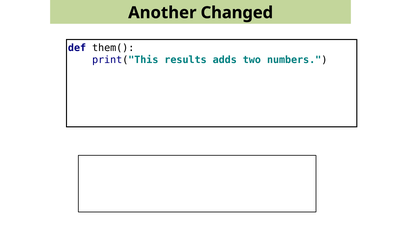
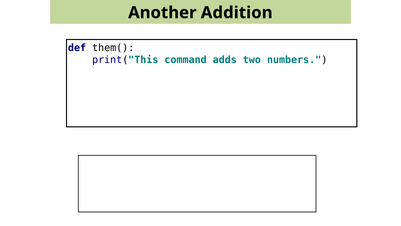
Changed: Changed -> Addition
results: results -> command
